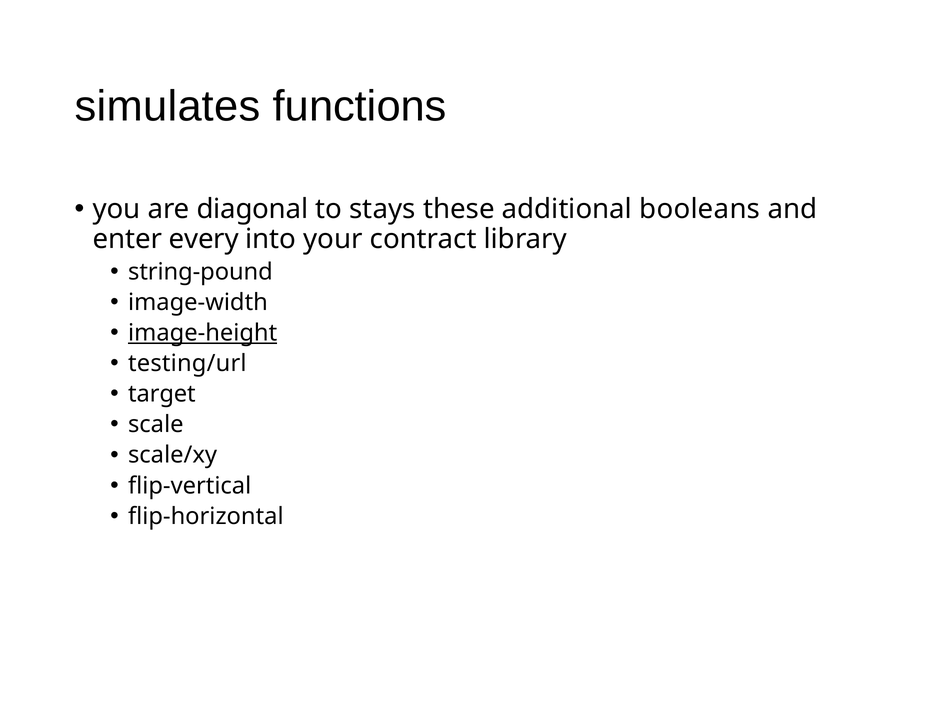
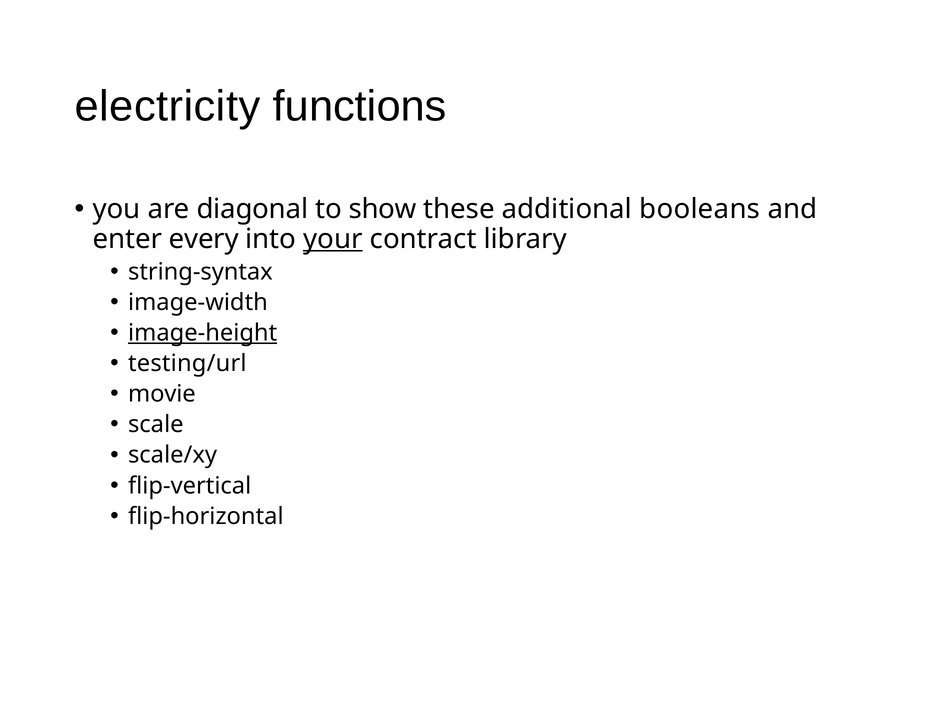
simulates: simulates -> electricity
stays: stays -> show
your underline: none -> present
string-pound: string-pound -> string-syntax
target: target -> movie
